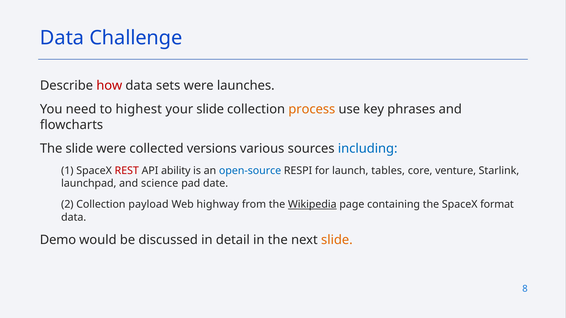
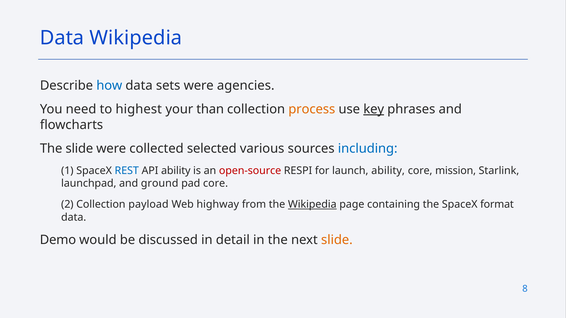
Data Challenge: Challenge -> Wikipedia
how colour: red -> blue
launches: launches -> agencies
your slide: slide -> than
key underline: none -> present
versions: versions -> selected
REST colour: red -> blue
open-source colour: blue -> red
launch tables: tables -> ability
venture: venture -> mission
science: science -> ground
pad date: date -> core
